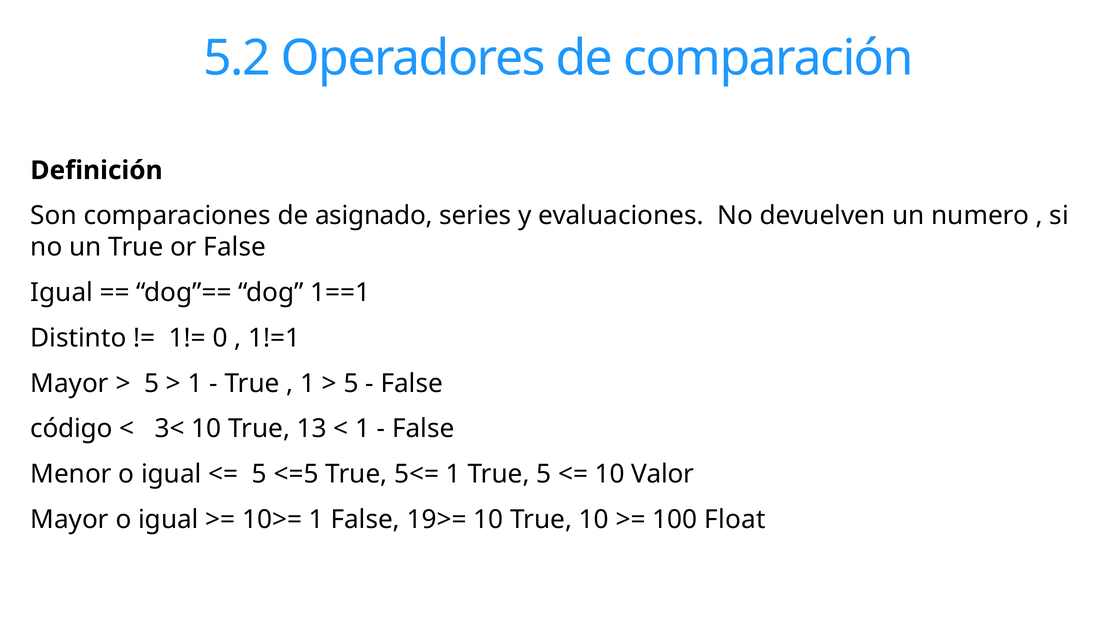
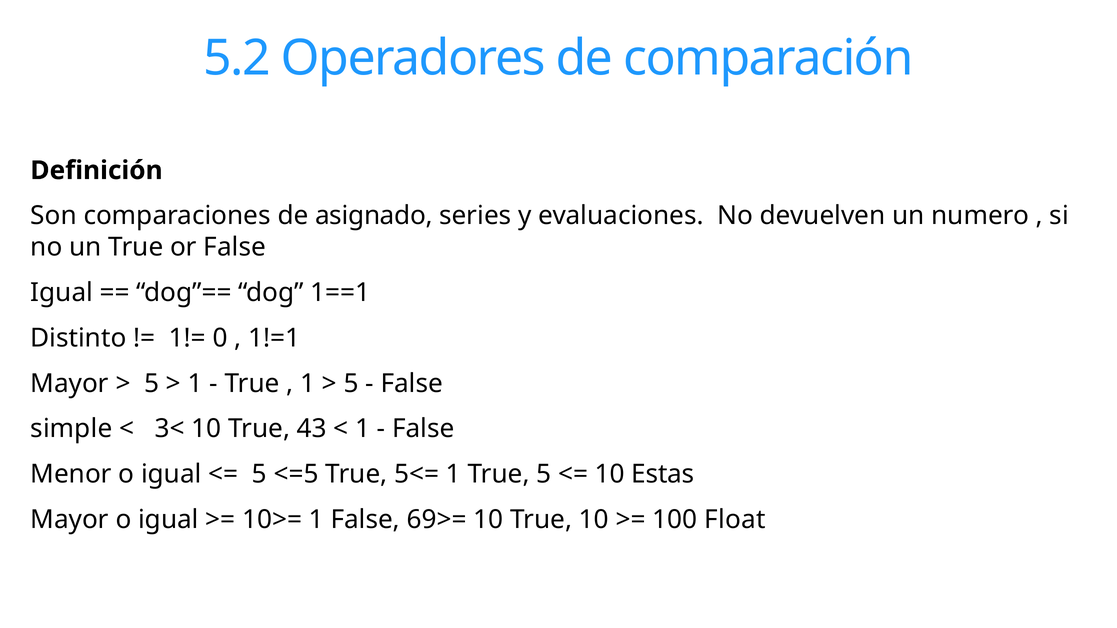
código: código -> simple
13: 13 -> 43
Valor: Valor -> Estas
19>=: 19>= -> 69>=
